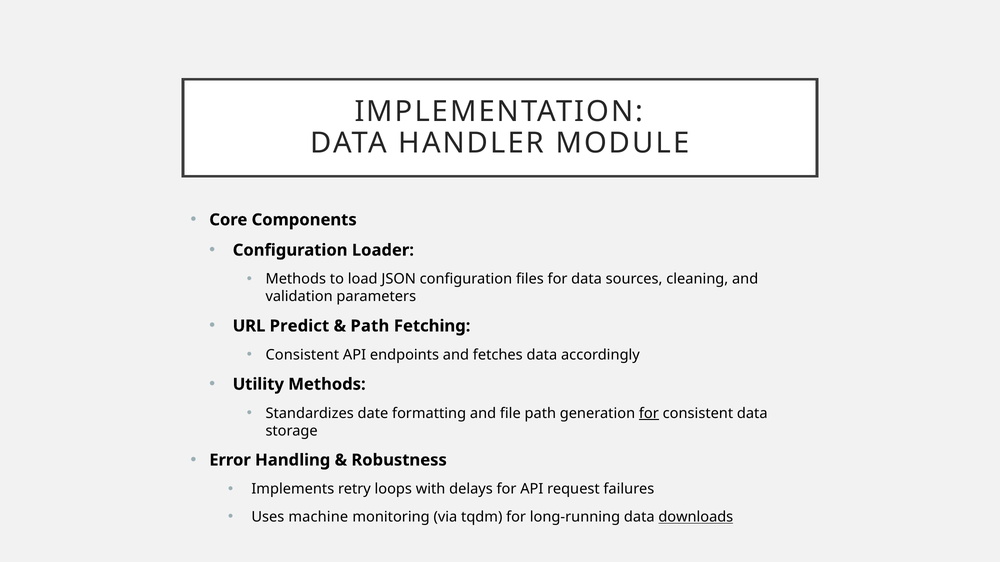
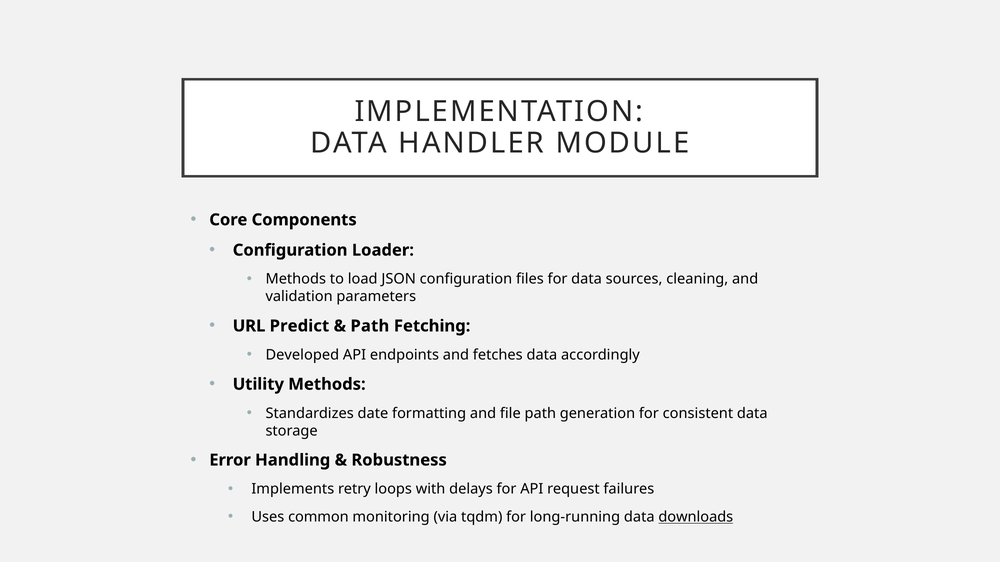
Consistent at (302, 355): Consistent -> Developed
for at (649, 414) underline: present -> none
machine: machine -> common
